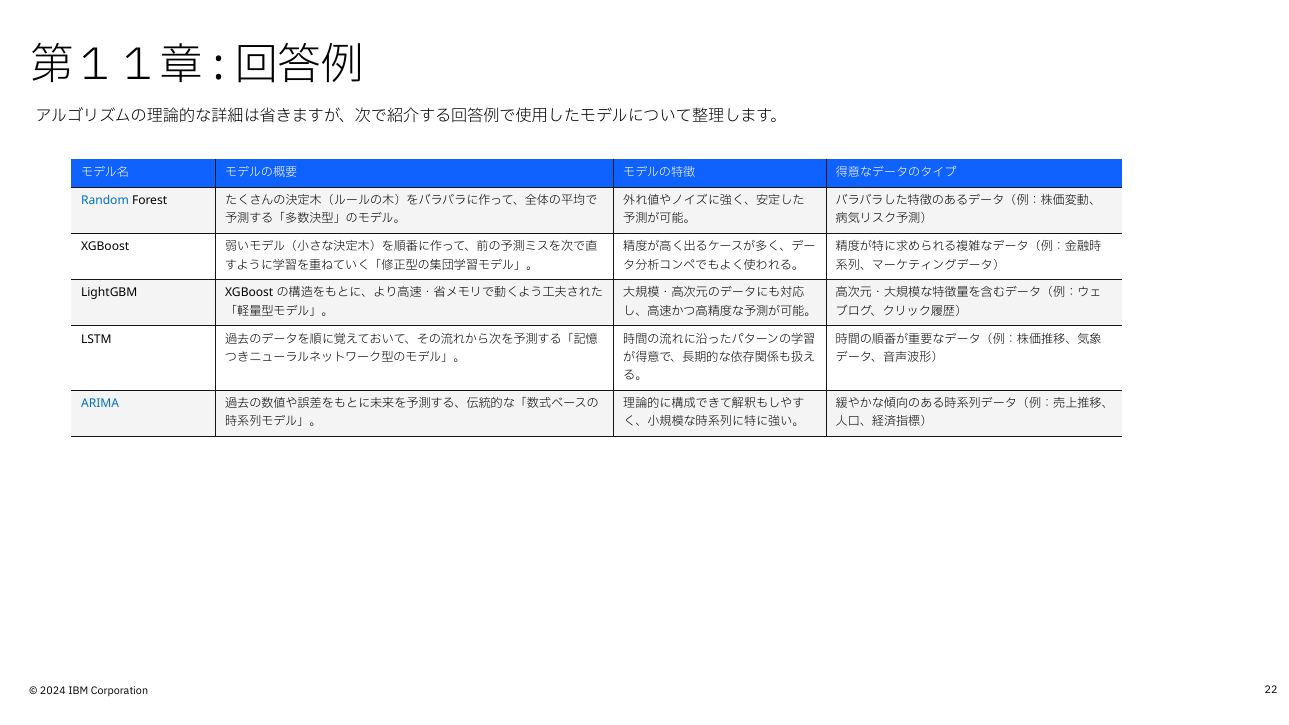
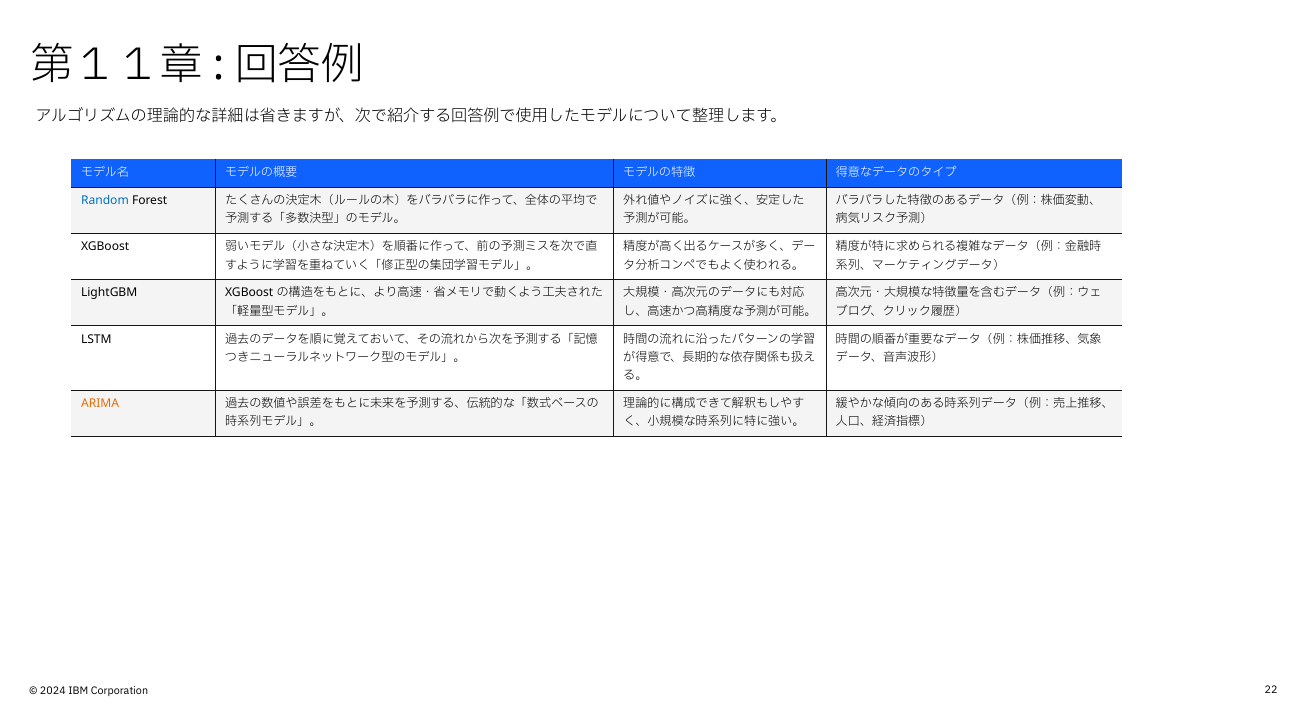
ARIMA colour: blue -> orange
